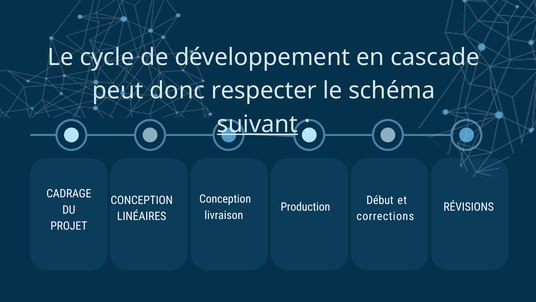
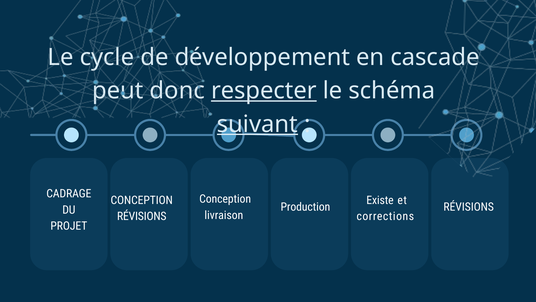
respecter underline: none -> present
Début: Début -> Existe
LINÉAIRES at (142, 216): LINÉAIRES -> RÉVISIONS
